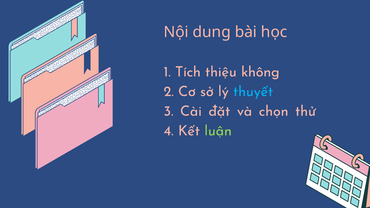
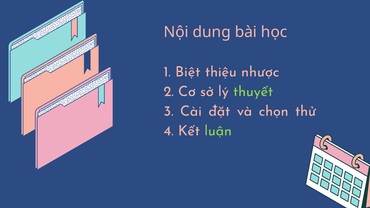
Tích: Tích -> Biệt
không: không -> nhược
thuyết colour: light blue -> light green
